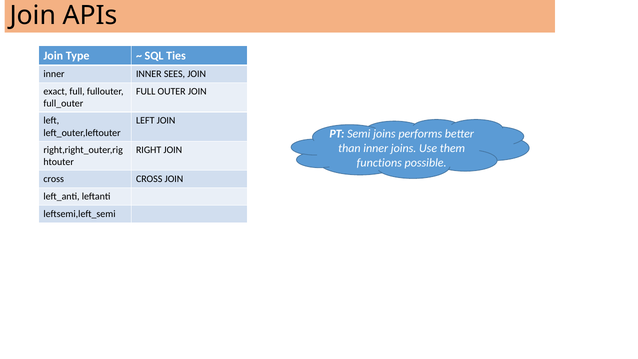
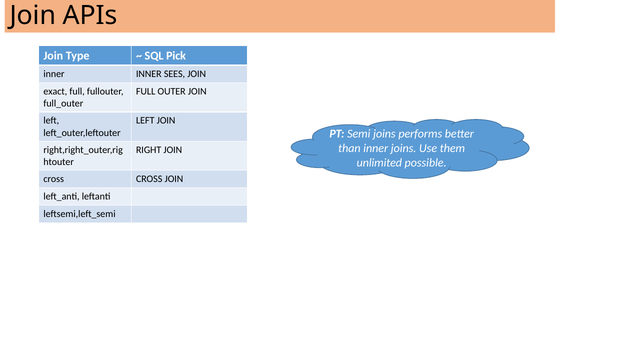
Ties: Ties -> Pick
functions: functions -> unlimited
